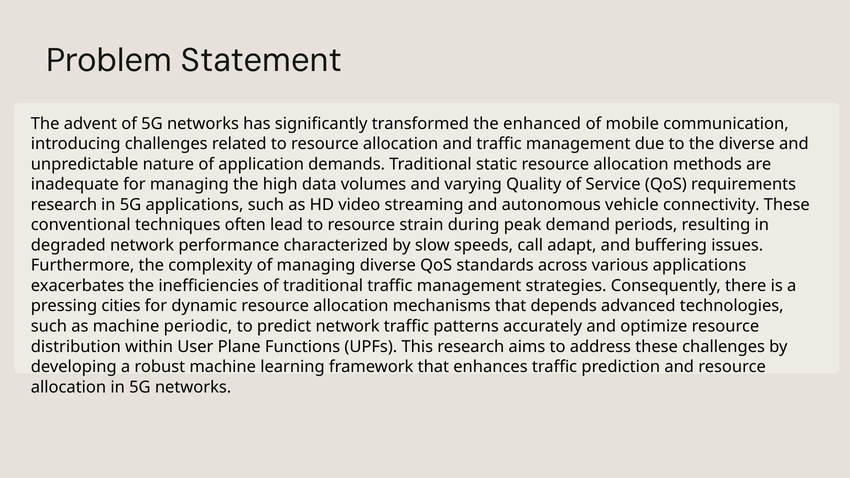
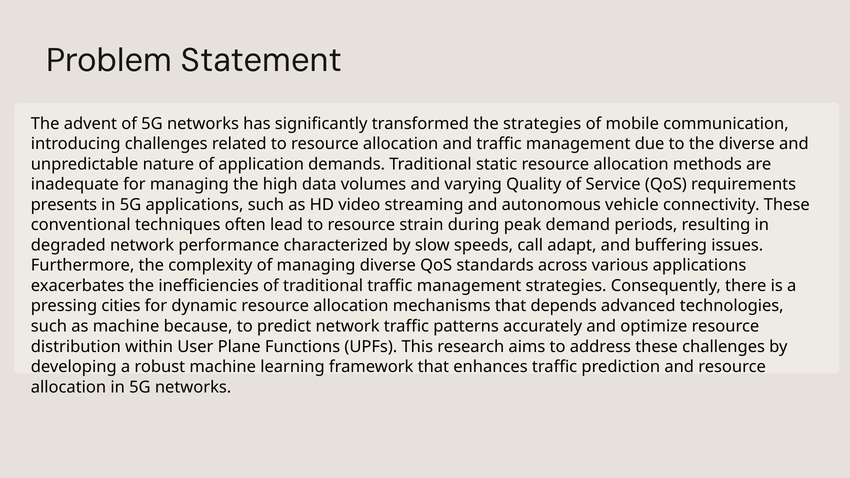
the enhanced: enhanced -> strategies
research at (64, 205): research -> presents
periodic: periodic -> because
